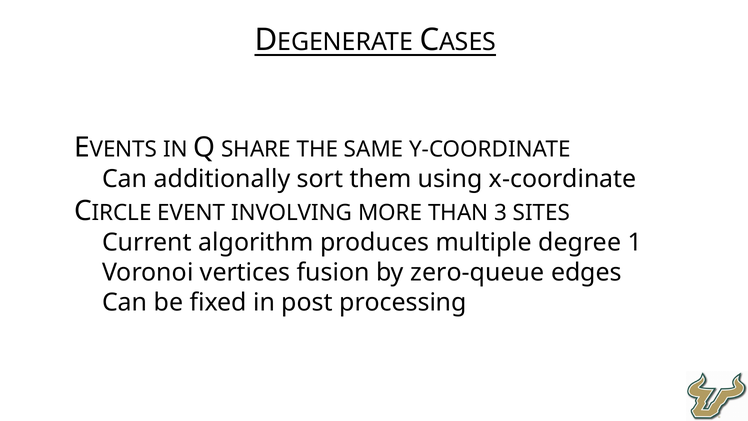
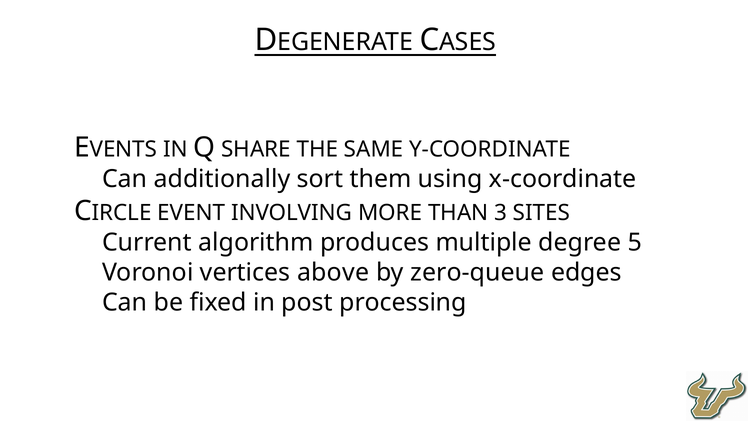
1: 1 -> 5
fusion: fusion -> above
